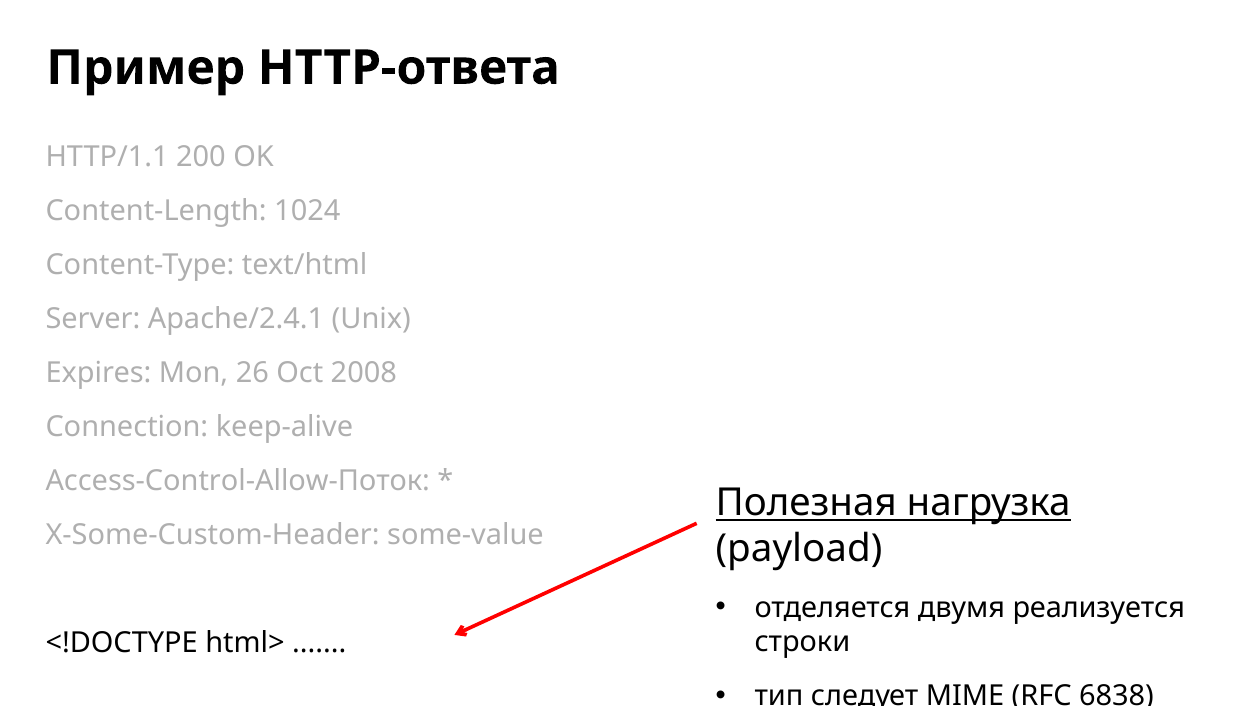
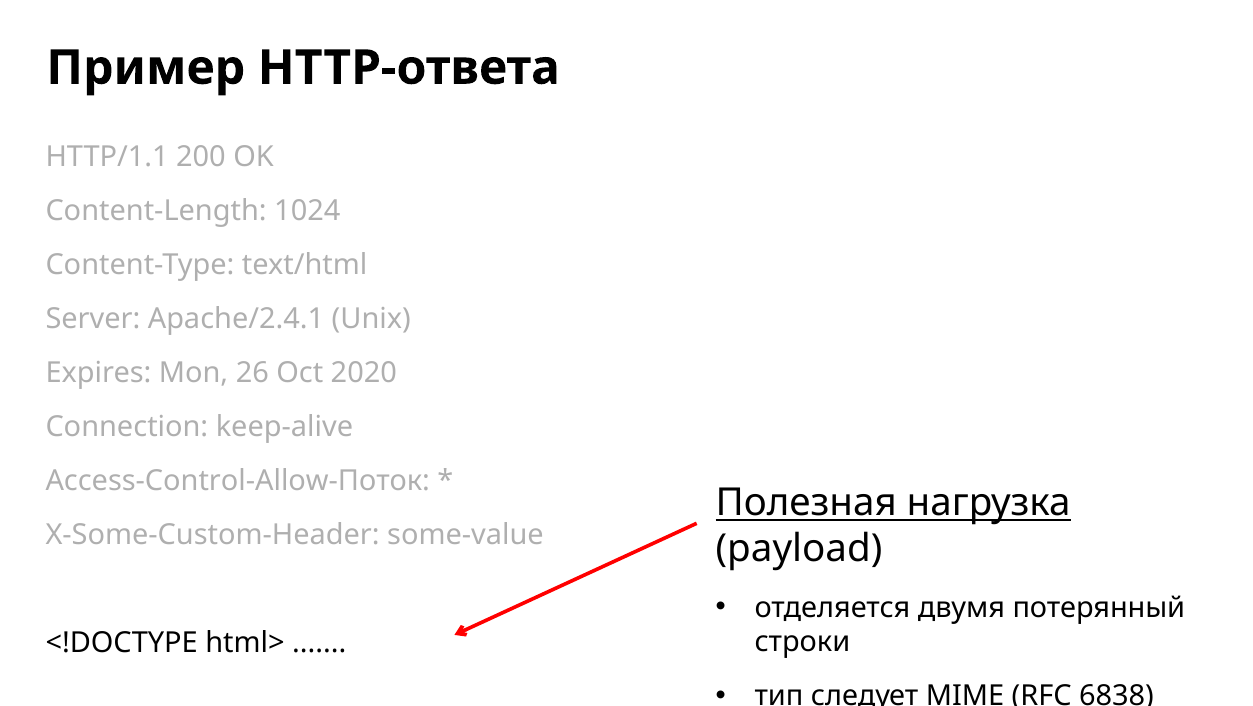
2008: 2008 -> 2020
реализуется: реализуется -> потерянный
